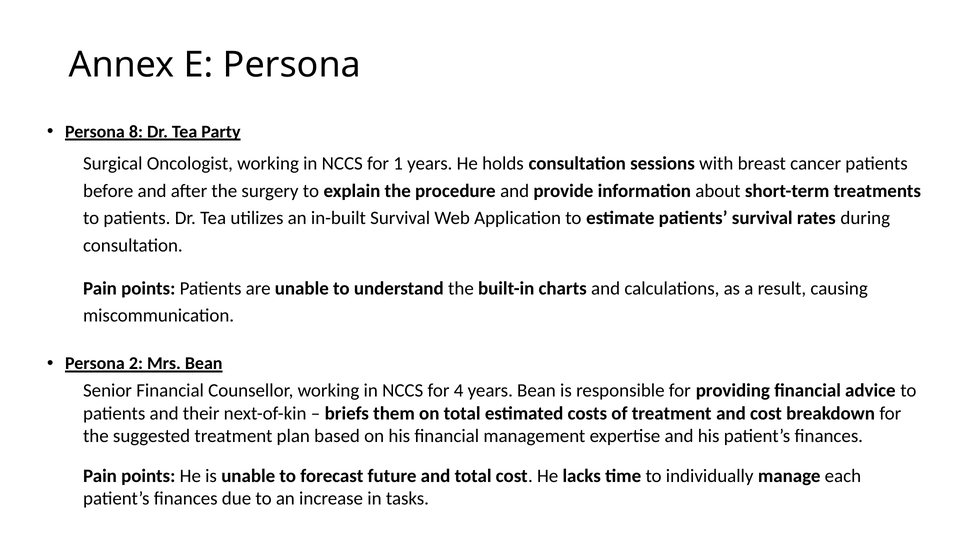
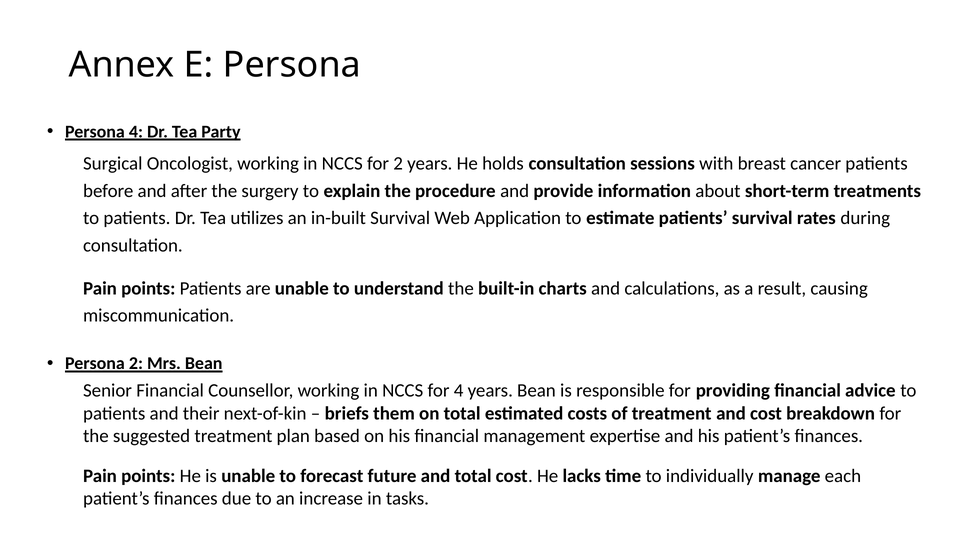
Persona 8: 8 -> 4
for 1: 1 -> 2
